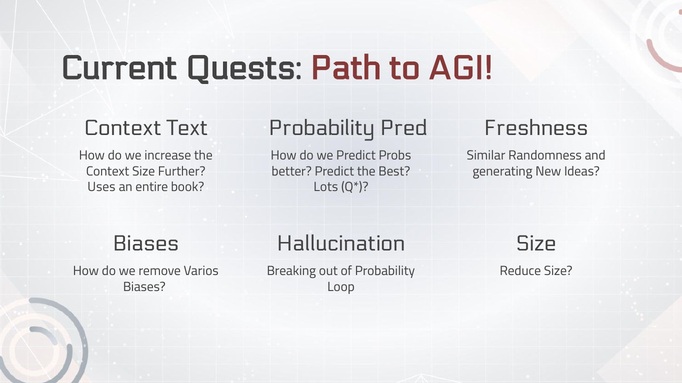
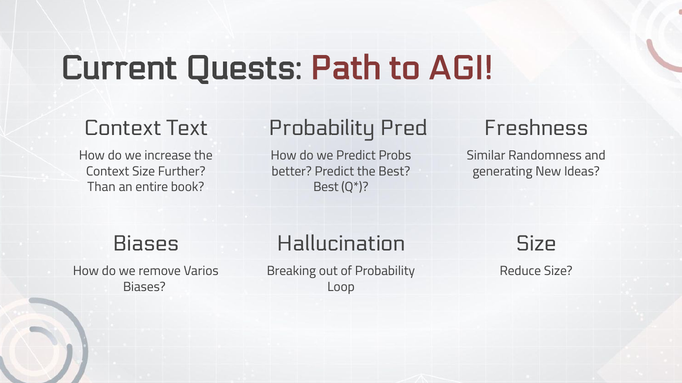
Uses: Uses -> Than
Lots at (326, 187): Lots -> Best
